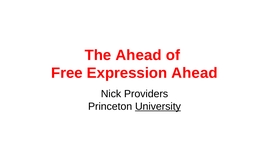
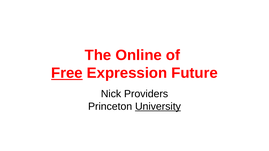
The Ahead: Ahead -> Online
Free underline: none -> present
Expression Ahead: Ahead -> Future
